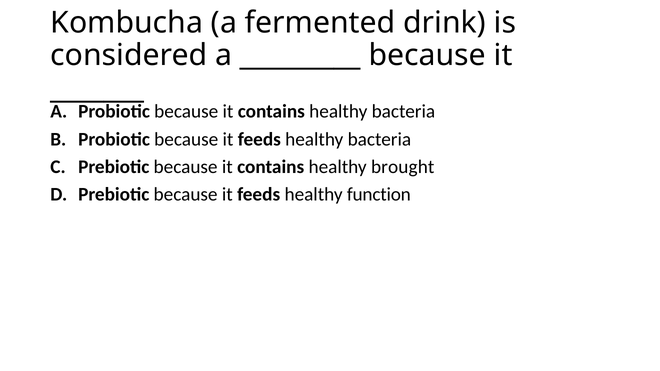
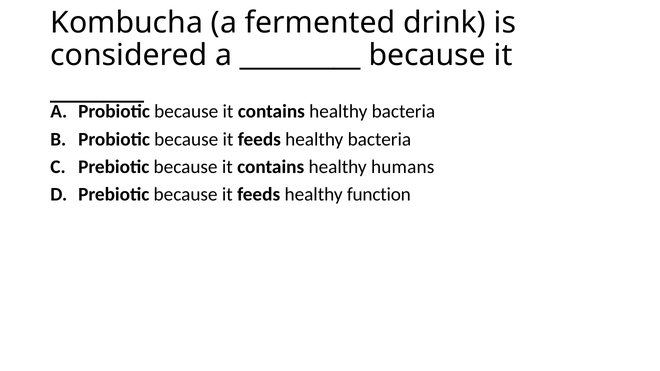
brought: brought -> humans
